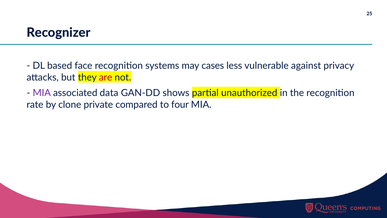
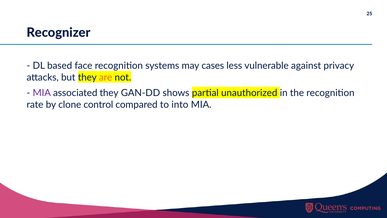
are colour: red -> orange
associated data: data -> they
private: private -> control
four: four -> into
